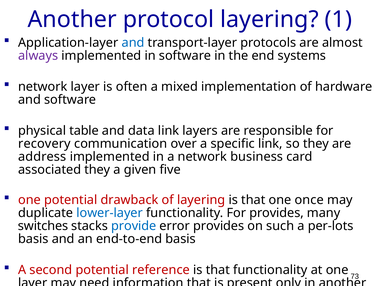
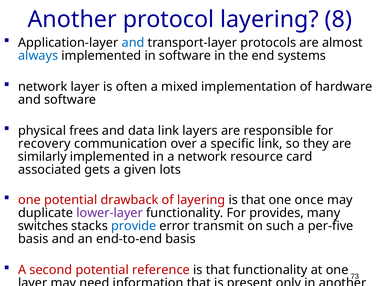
1: 1 -> 8
always colour: purple -> blue
table: table -> frees
address: address -> similarly
business: business -> resource
associated they: they -> gets
five: five -> lots
lower-layer colour: blue -> purple
error provides: provides -> transmit
per-lots: per-lots -> per-five
